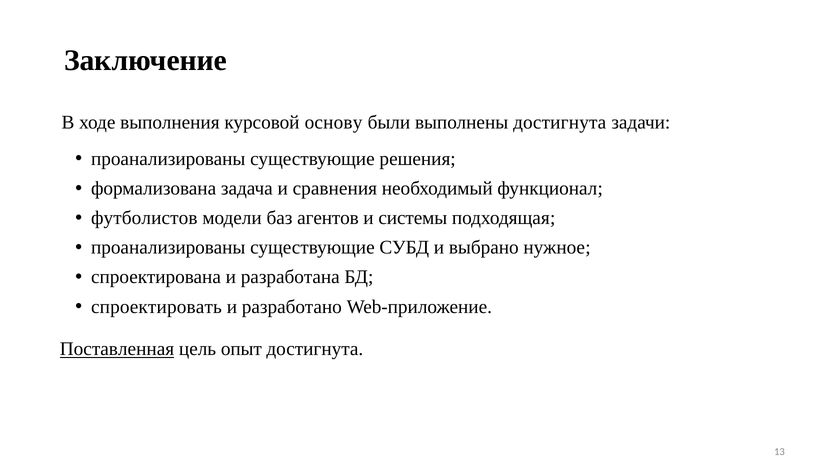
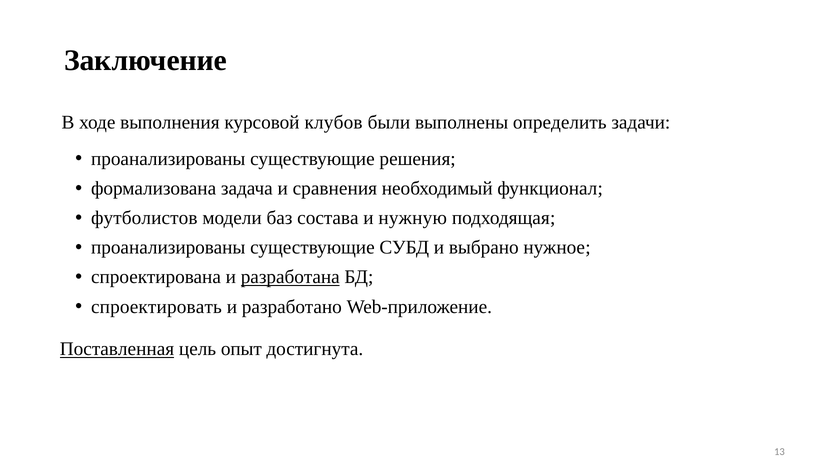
основу: основу -> клубов
выполнены достигнута: достигнута -> определить
агентов: агентов -> состава
системы: системы -> нужную
разработана underline: none -> present
